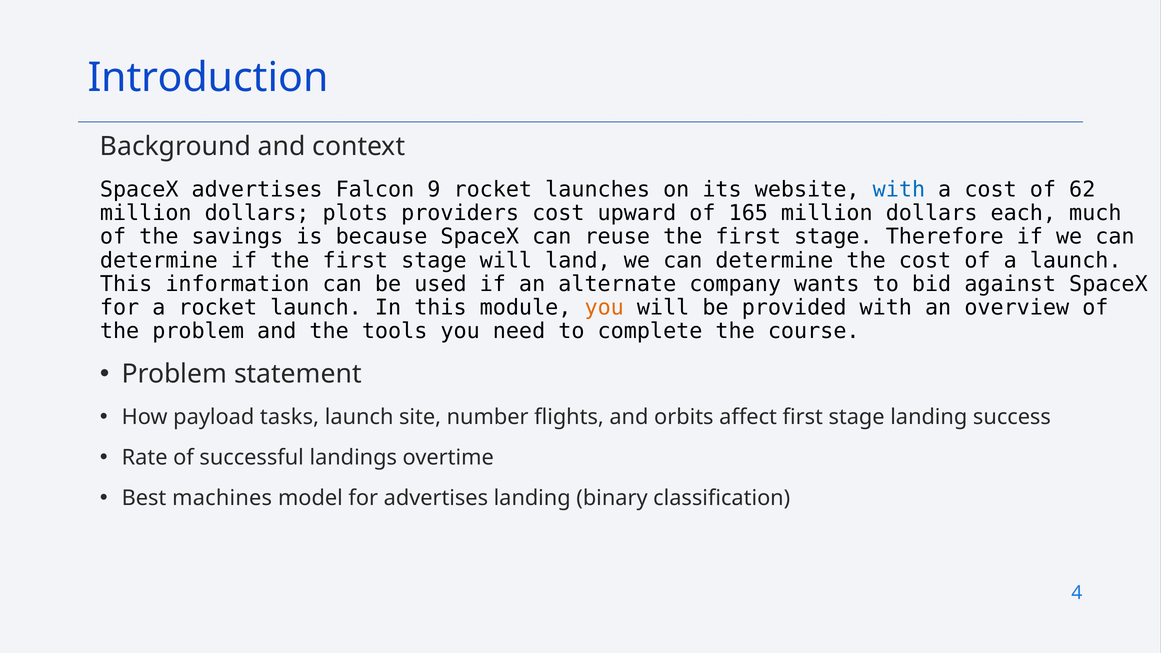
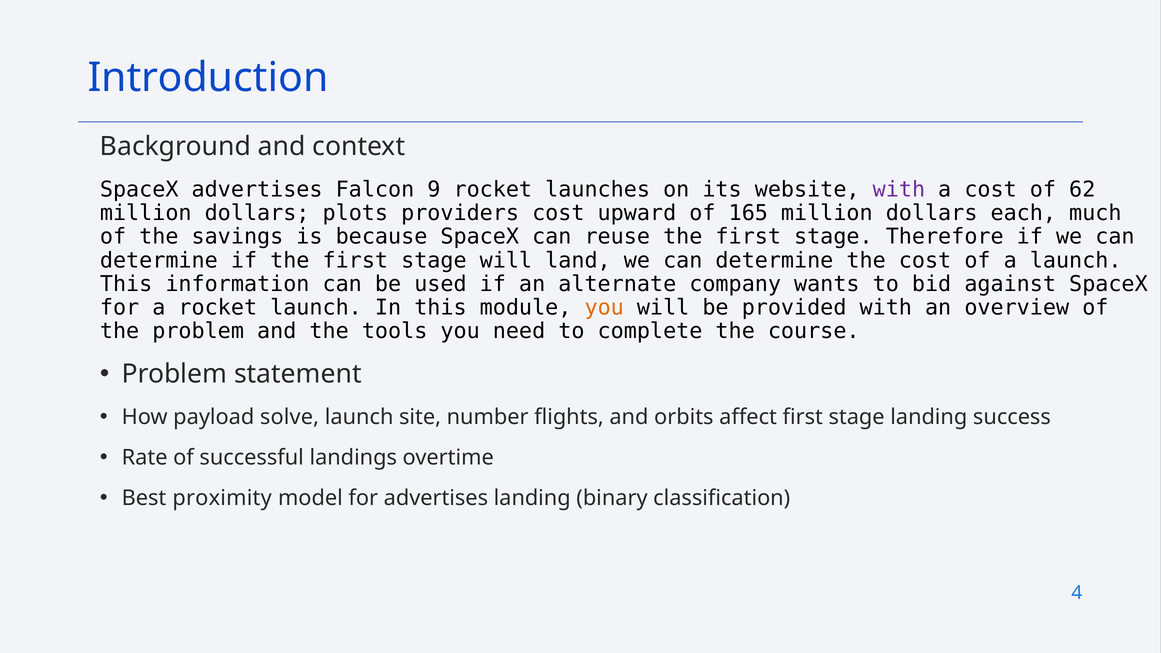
with at (899, 190) colour: blue -> purple
tasks: tasks -> solve
machines: machines -> proximity
